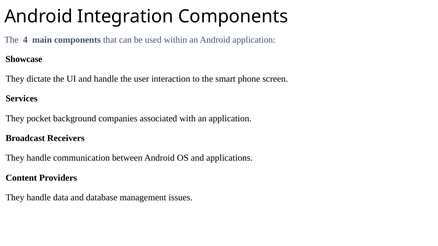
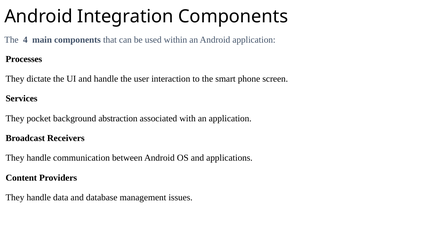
Showcase: Showcase -> Processes
companies: companies -> abstraction
